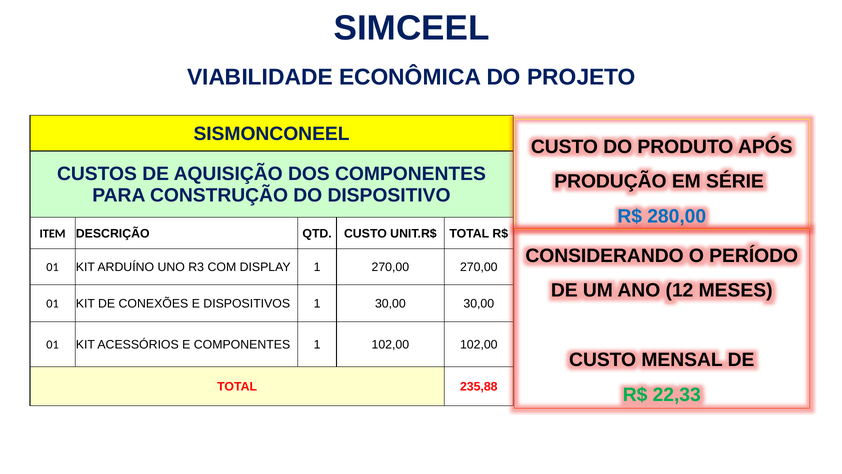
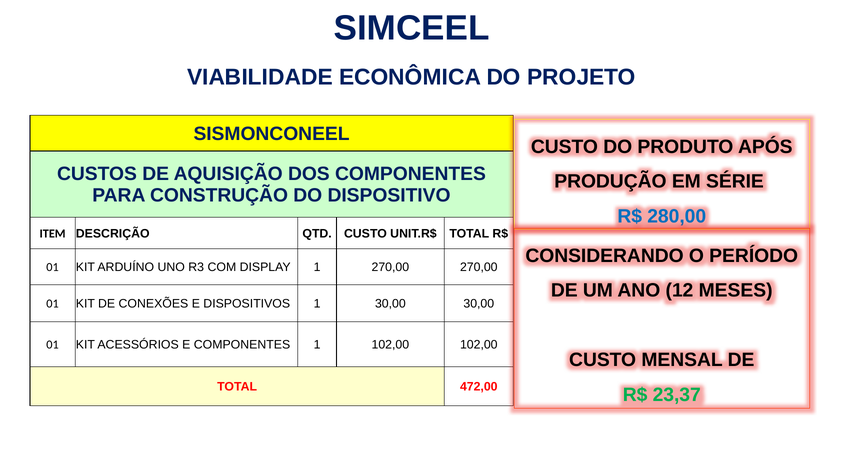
235,88: 235,88 -> 472,00
22,33: 22,33 -> 23,37
